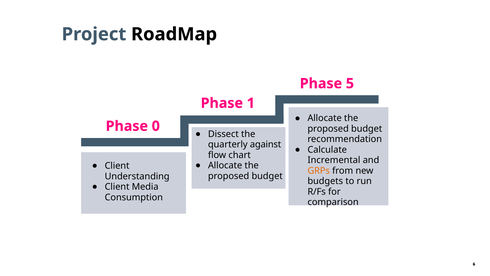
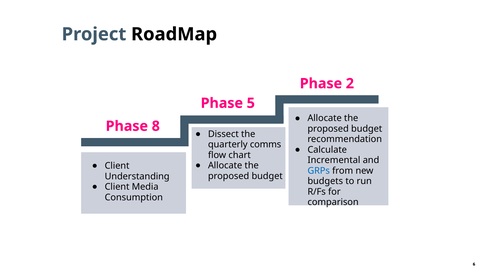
5: 5 -> 2
1: 1 -> 5
0: 0 -> 8
against: against -> comms
GRPs colour: orange -> blue
